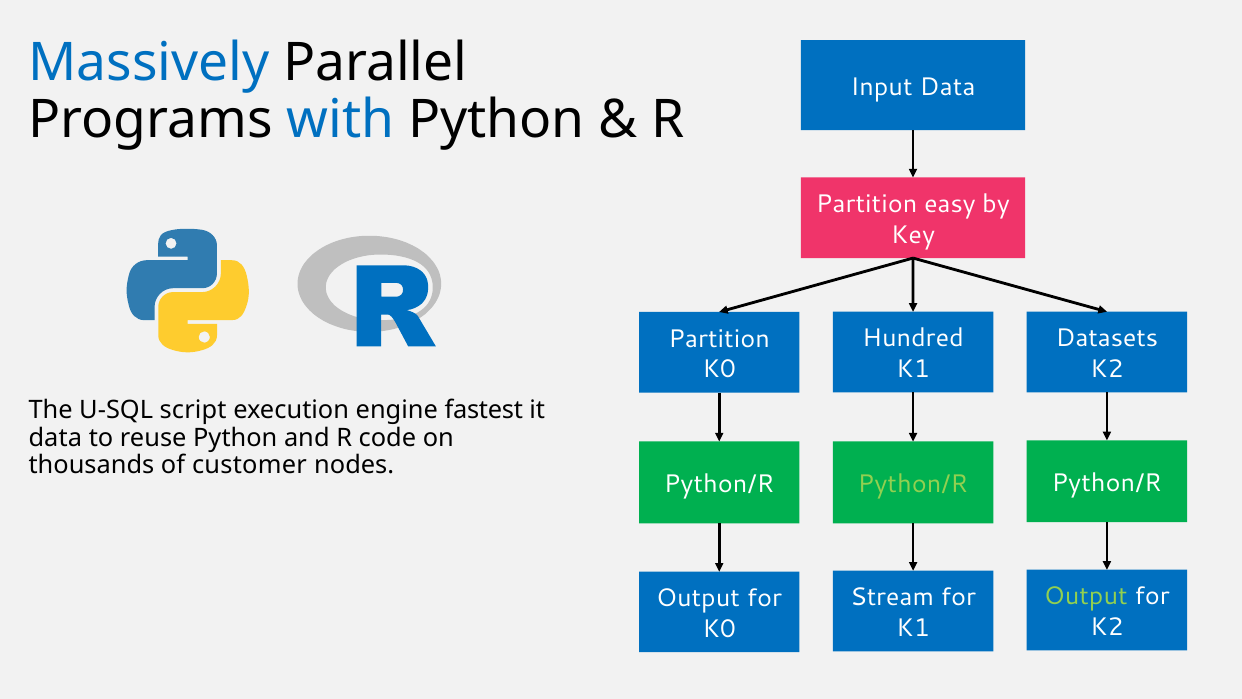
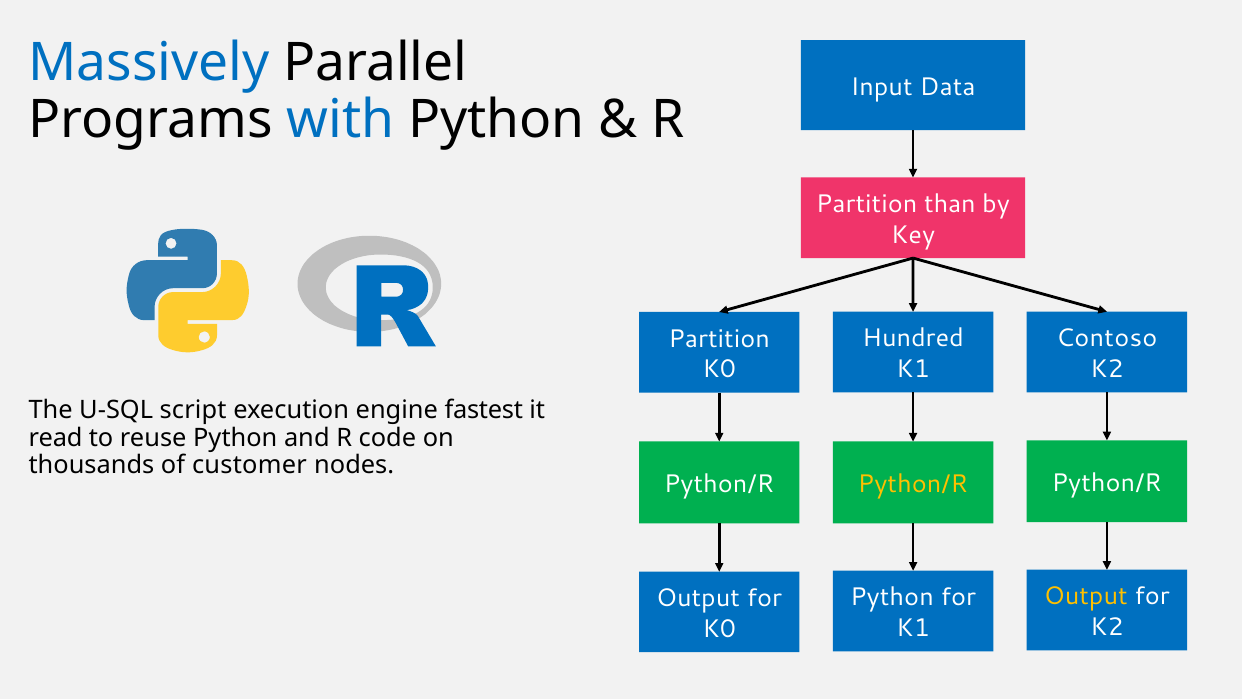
easy: easy -> than
Datasets: Datasets -> Contoso
data at (55, 438): data -> read
Python/R at (913, 484) colour: light green -> yellow
Output at (1086, 596) colour: light green -> yellow
Stream at (892, 597): Stream -> Python
